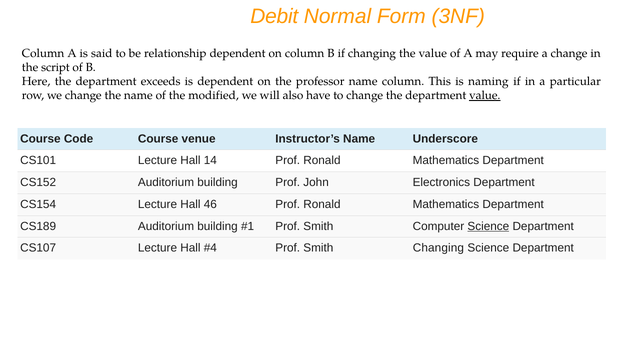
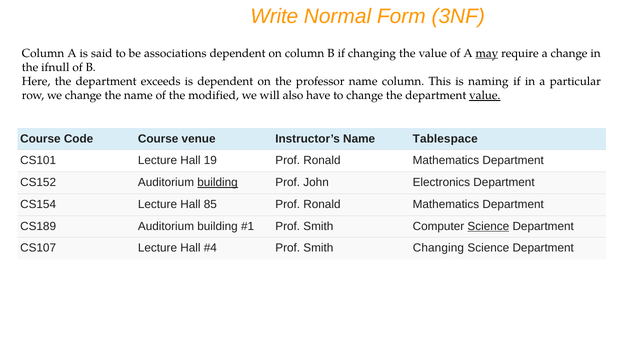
Debit: Debit -> Write
relationship: relationship -> associations
may underline: none -> present
script: script -> ifnull
Underscore: Underscore -> Tablespace
14: 14 -> 19
building at (218, 183) underline: none -> present
46: 46 -> 85
